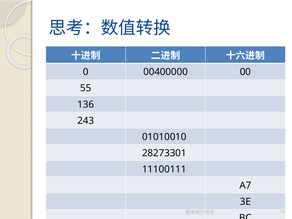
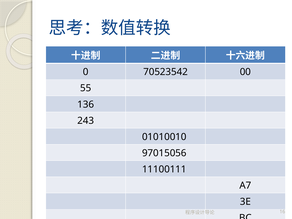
00400000: 00400000 -> 70523542
28273301: 28273301 -> 97015056
